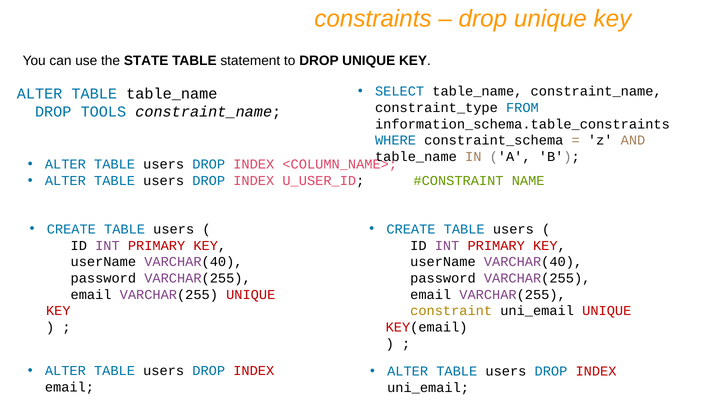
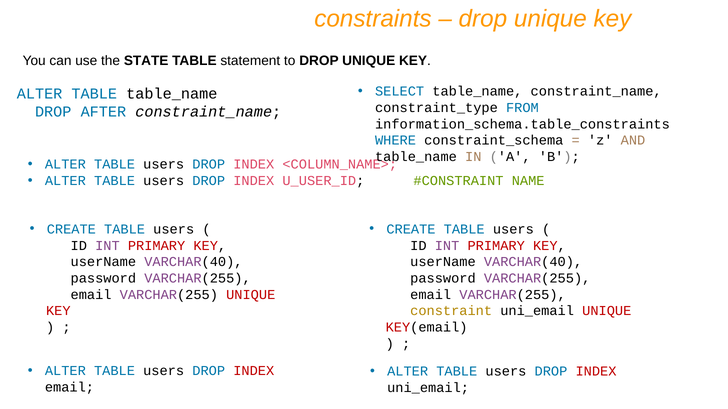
TOOLS: TOOLS -> AFTER
